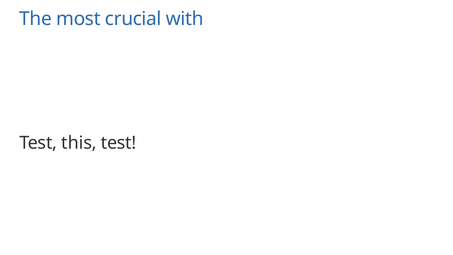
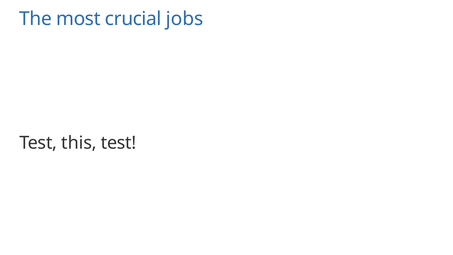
with: with -> jobs
